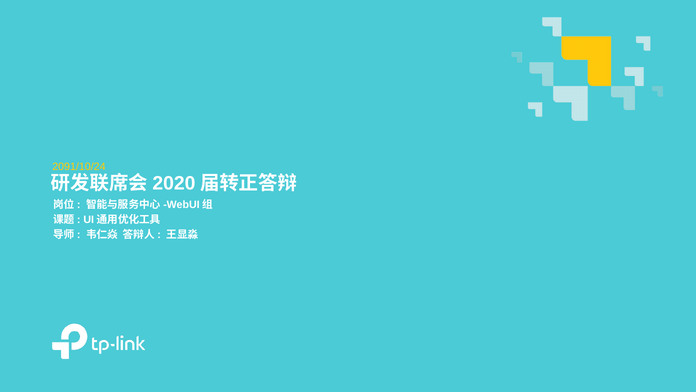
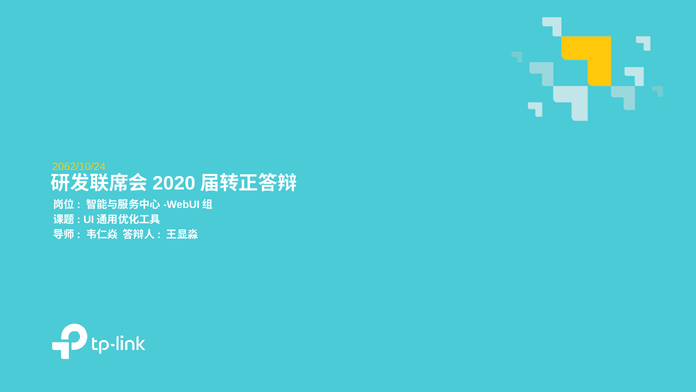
2091/10/24: 2091/10/24 -> 2062/10/24
